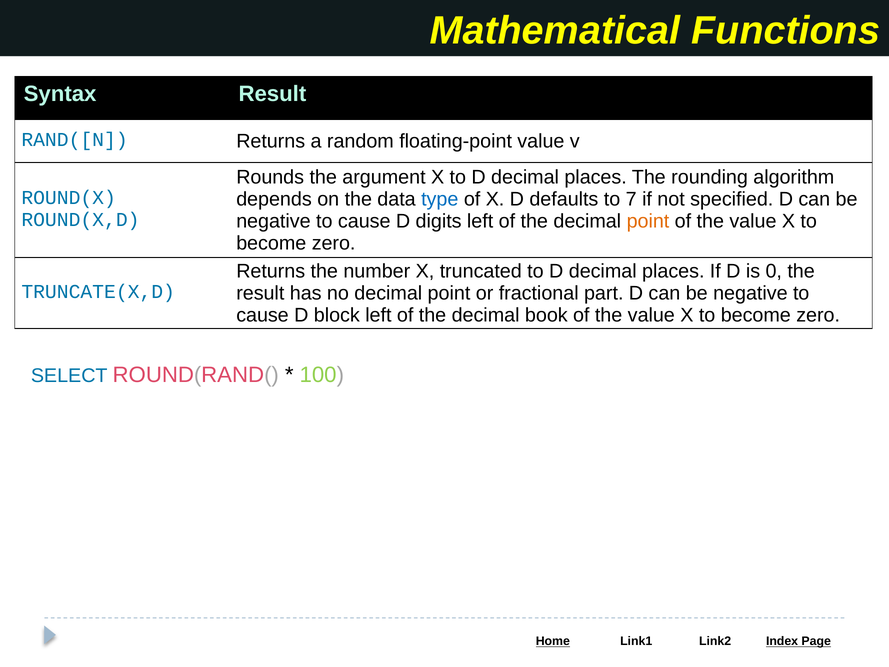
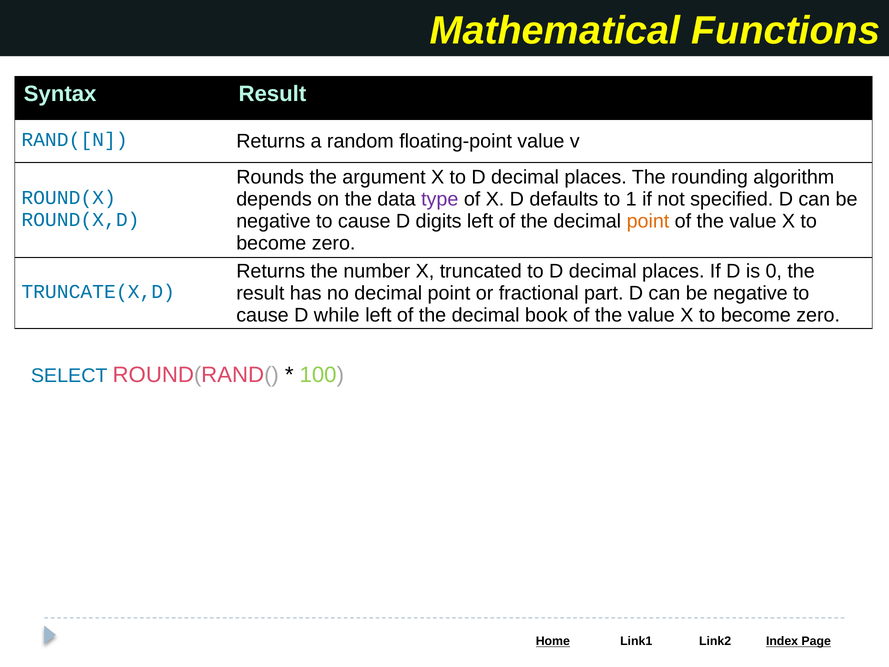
type colour: blue -> purple
7: 7 -> 1
block: block -> while
